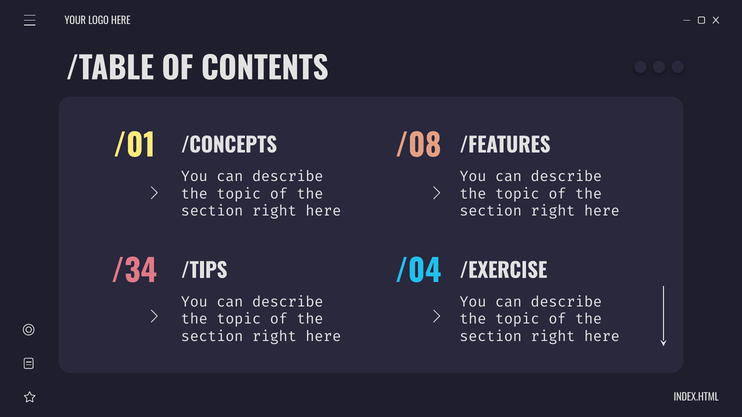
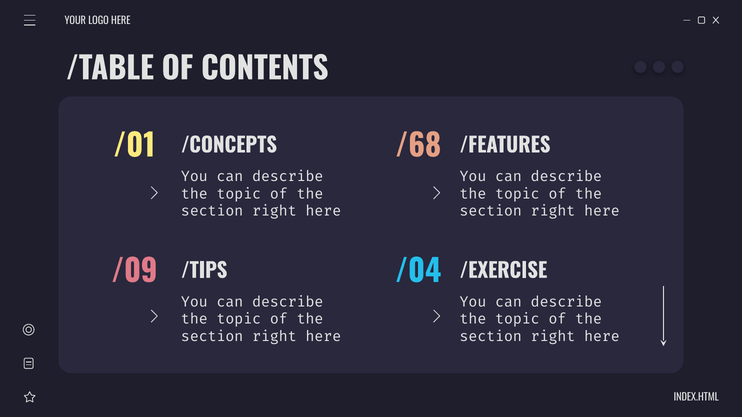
/08: /08 -> /68
/34: /34 -> /09
